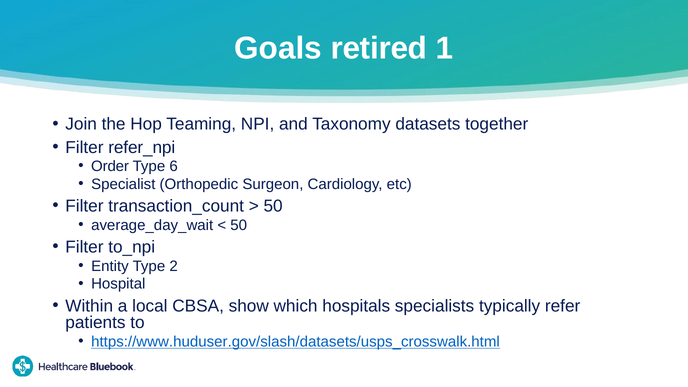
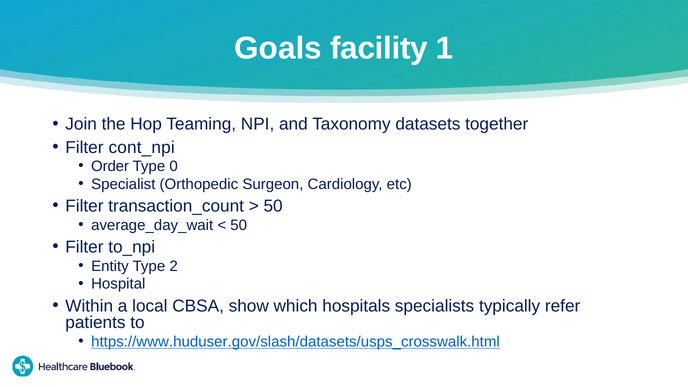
retired: retired -> facility
refer_npi: refer_npi -> cont_npi
6: 6 -> 0
